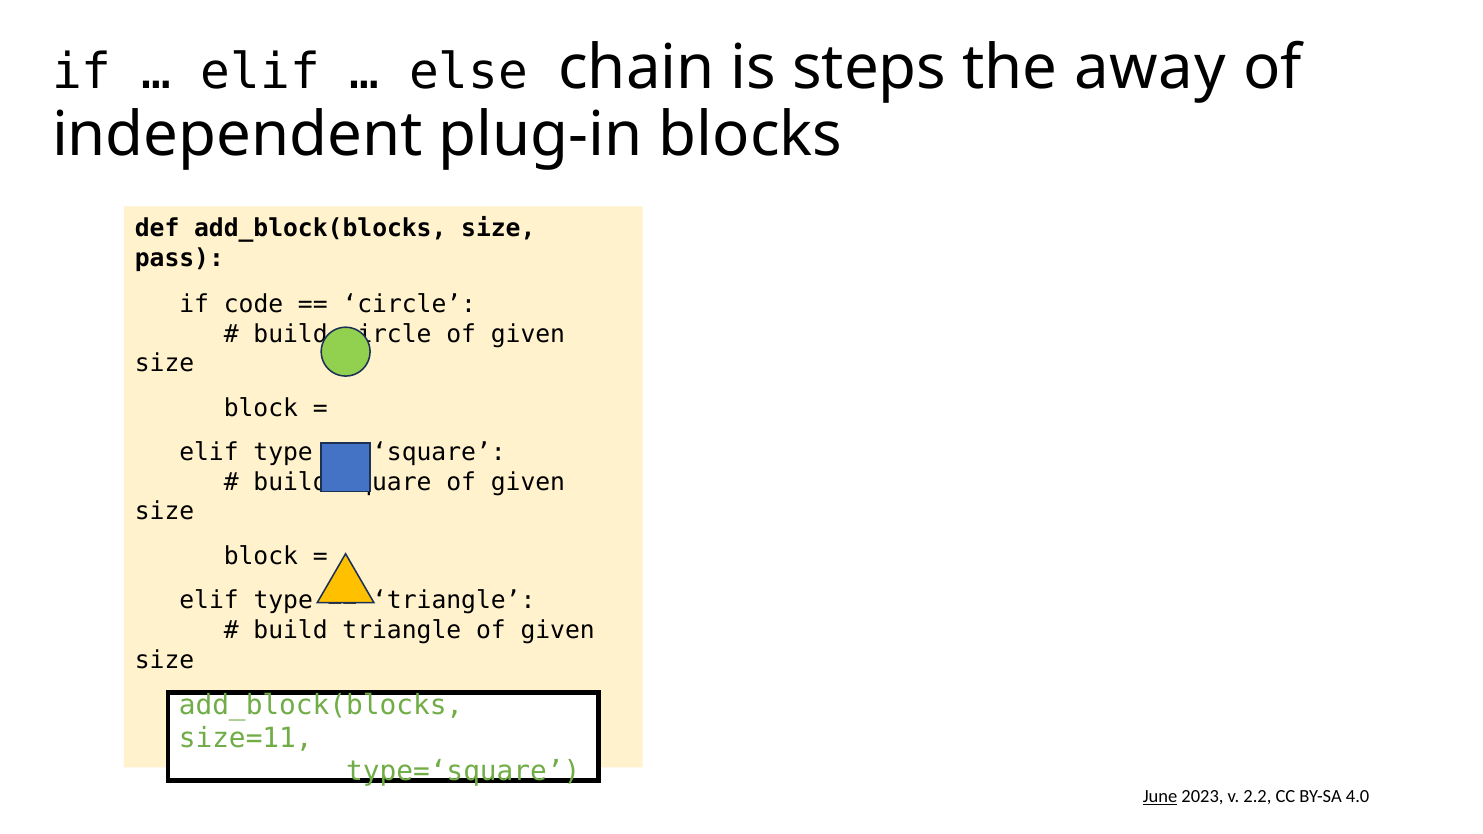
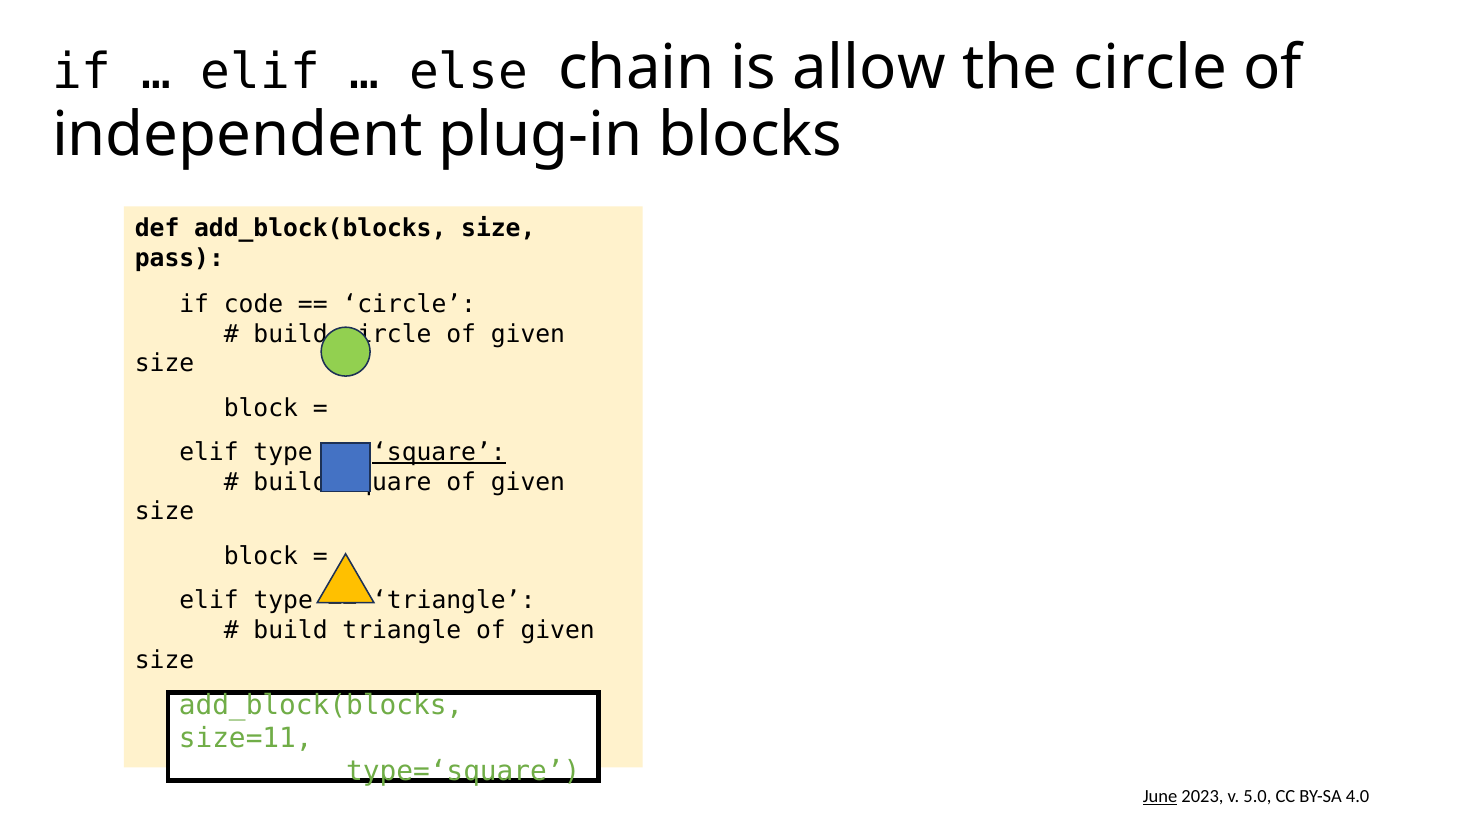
steps: steps -> allow
the away: away -> circle
square at (439, 453) underline: none -> present
2.2: 2.2 -> 5.0
